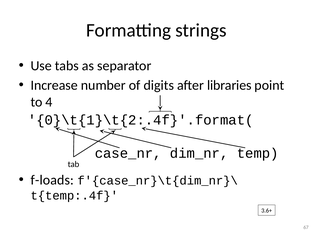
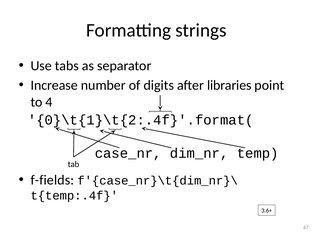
f-loads: f-loads -> f-fields
